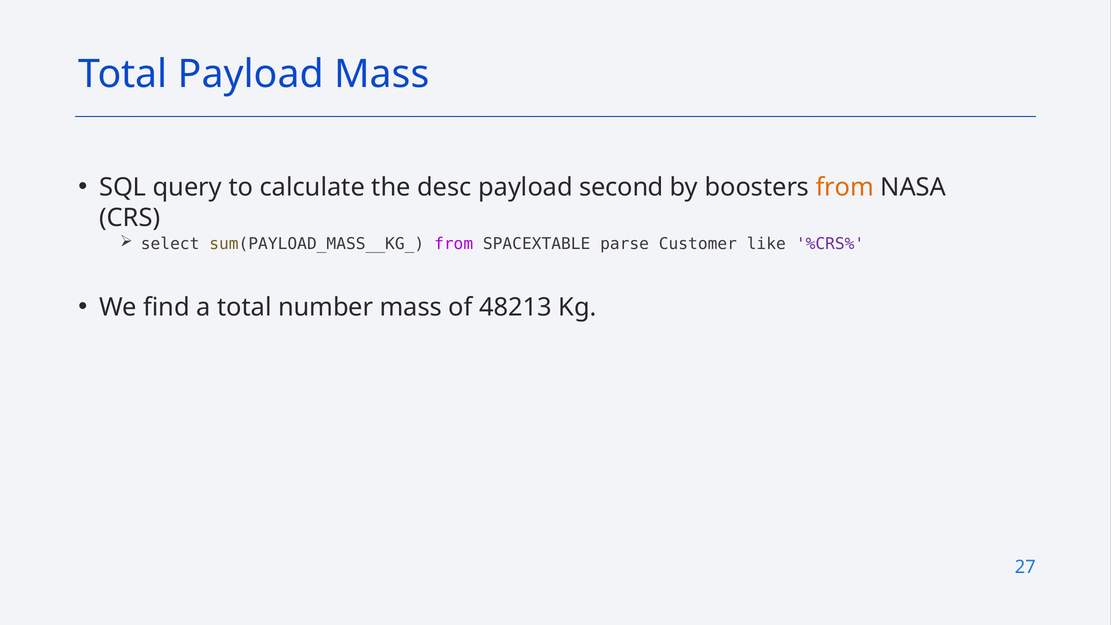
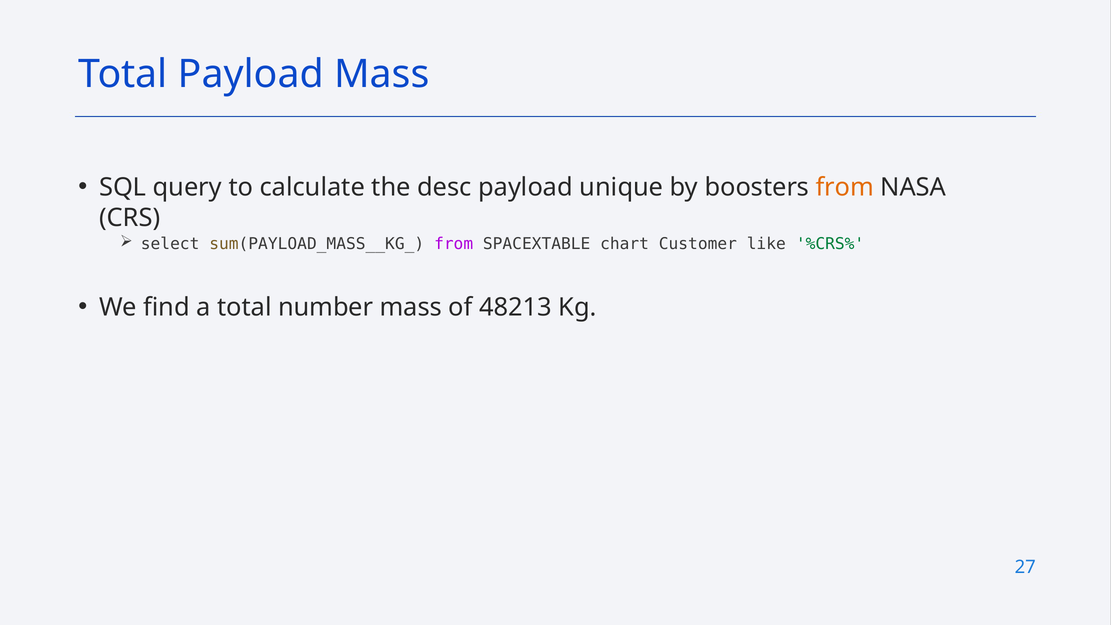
second: second -> unique
parse: parse -> chart
%CRS% colour: purple -> green
